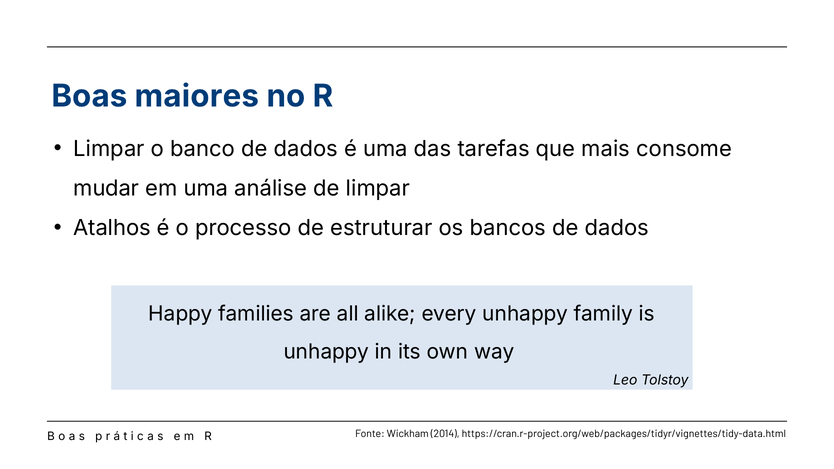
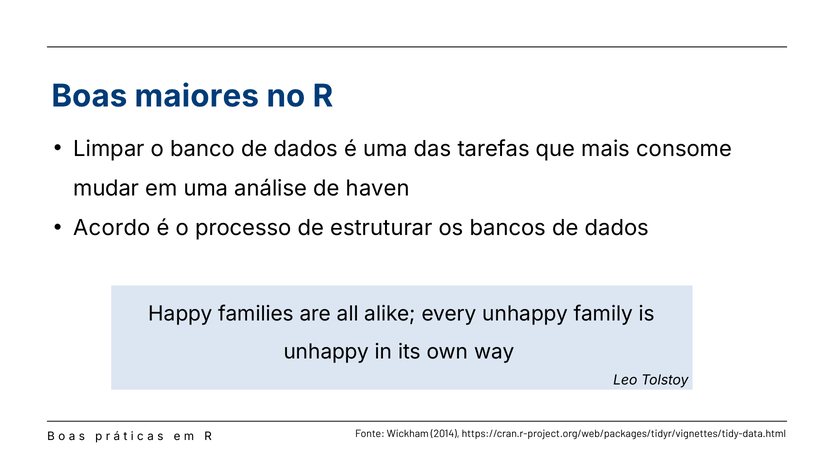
de limpar: limpar -> haven
Atalhos: Atalhos -> Acordo
